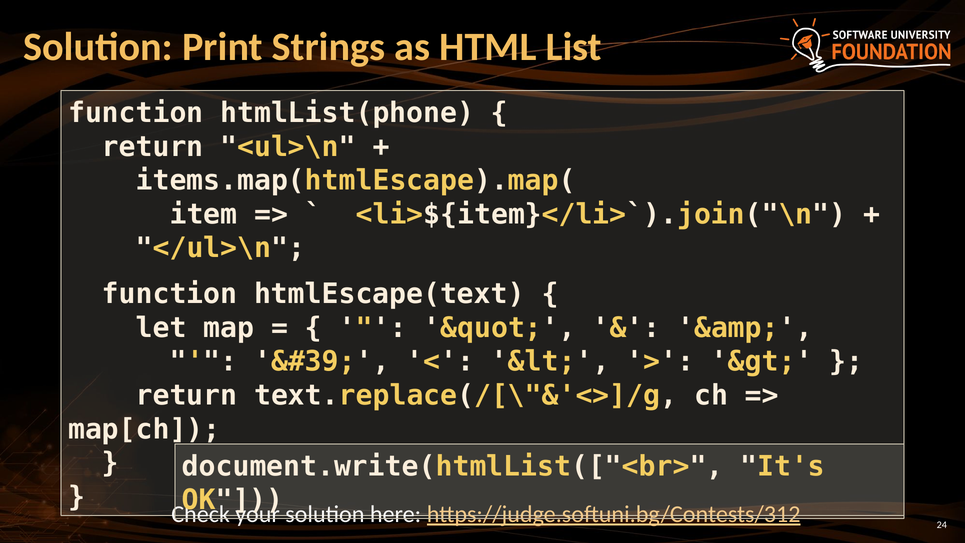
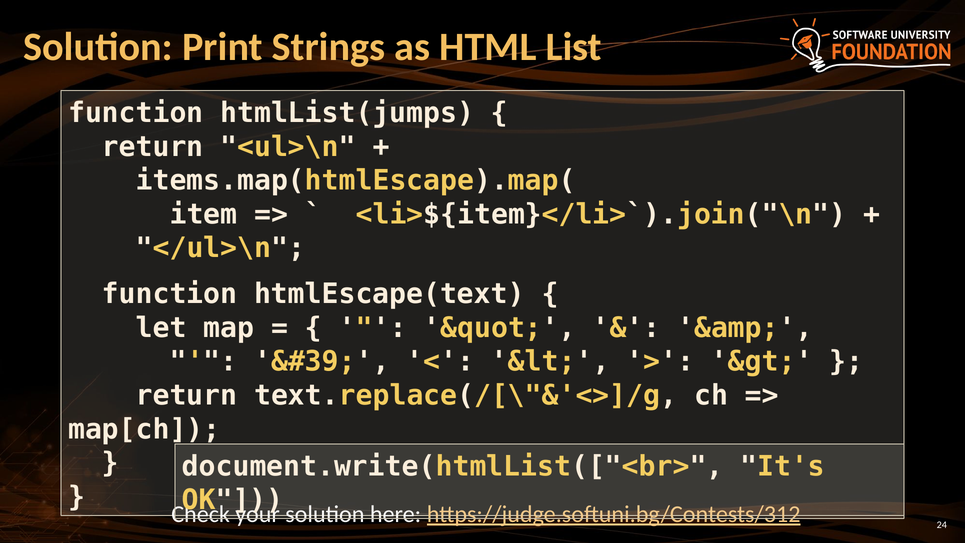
htmlList(phone: htmlList(phone -> htmlList(jumps
